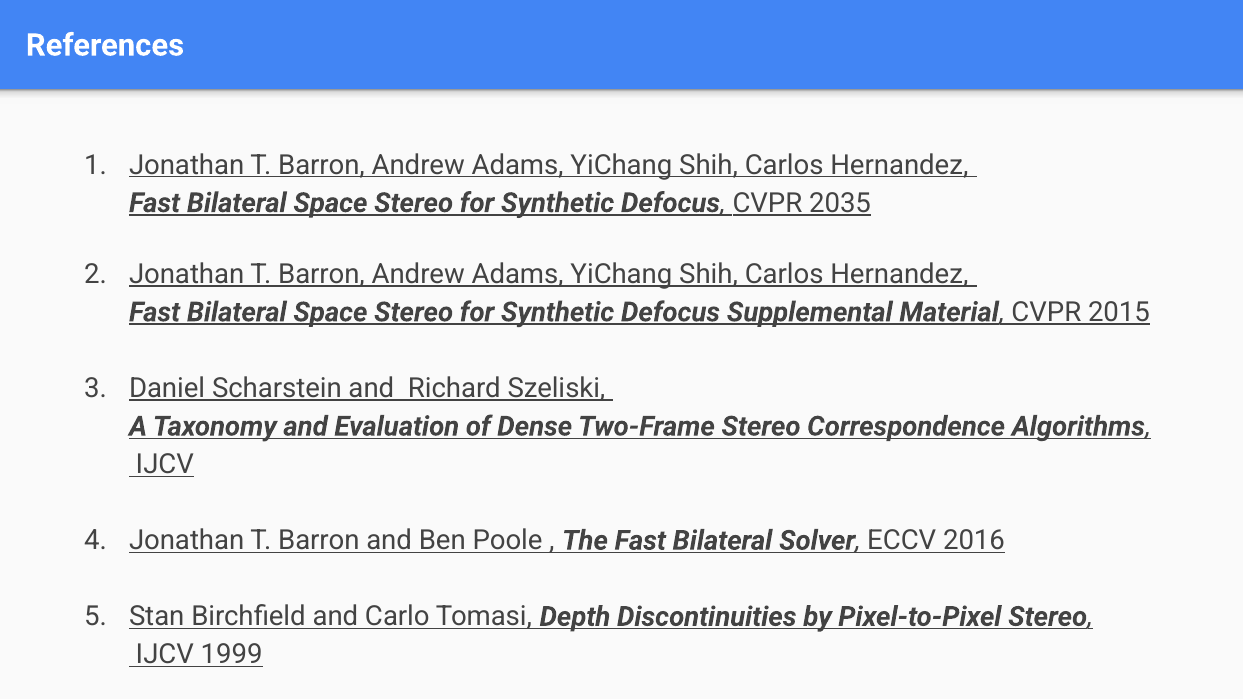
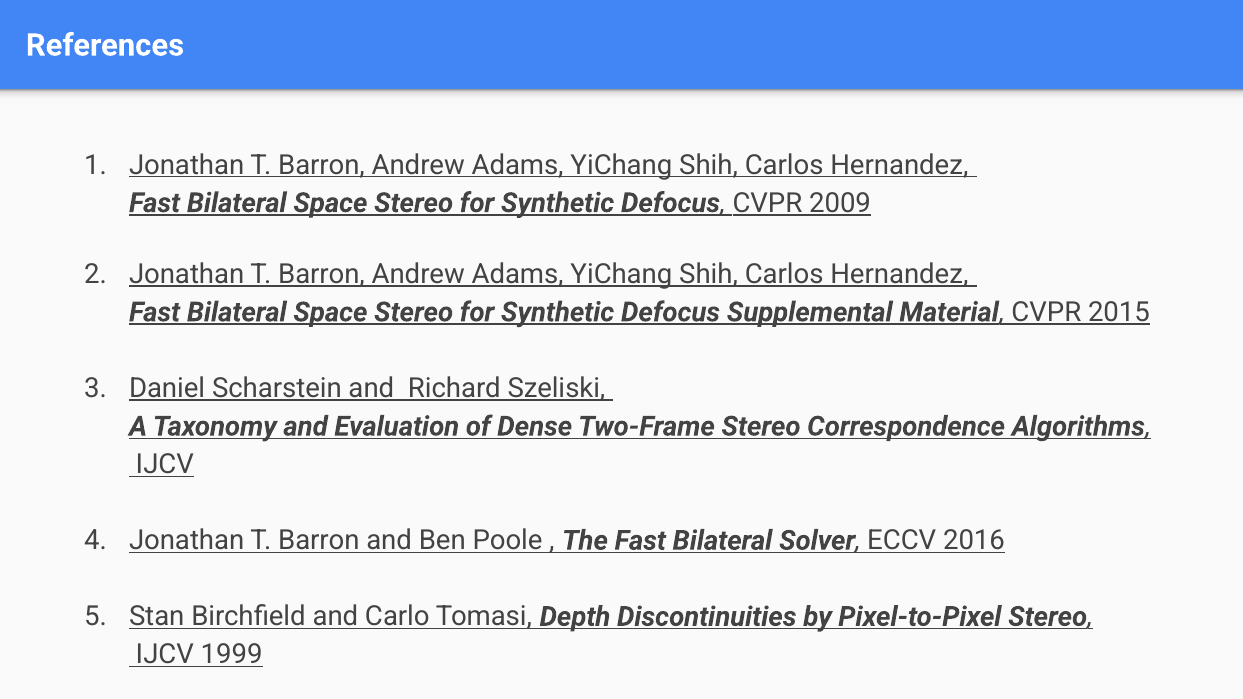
2035: 2035 -> 2009
